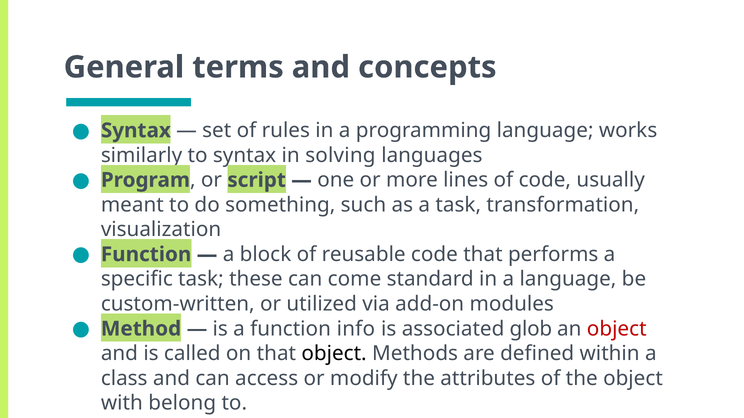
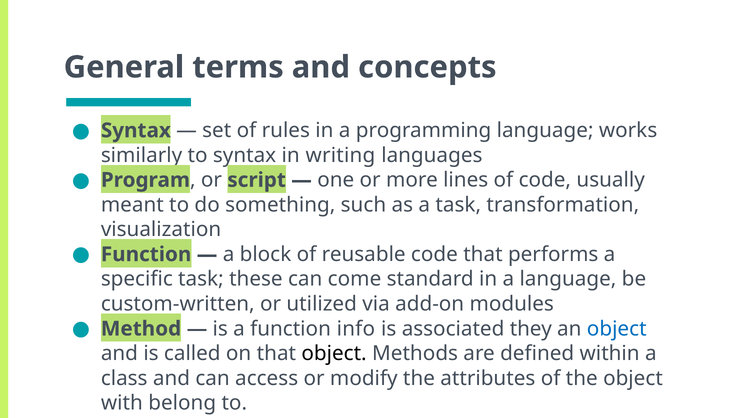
solving: solving -> writing
glob: glob -> they
object at (617, 329) colour: red -> blue
